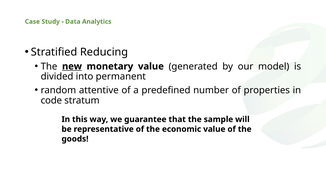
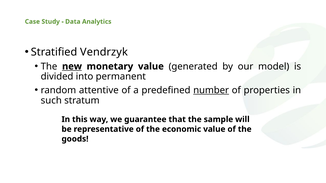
Reducing: Reducing -> Vendrzyk
number underline: none -> present
code: code -> such
